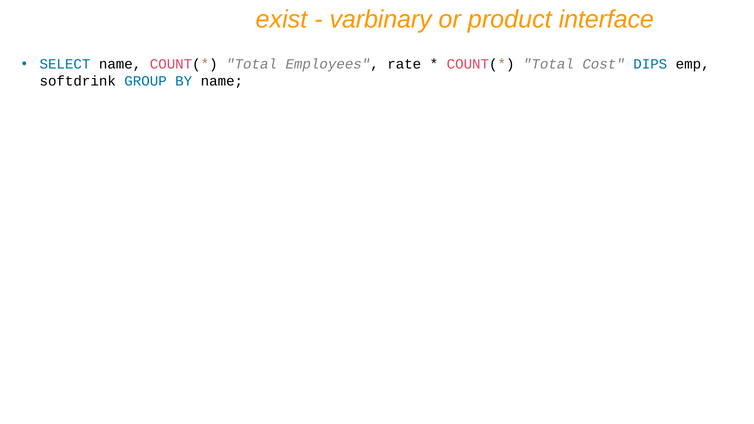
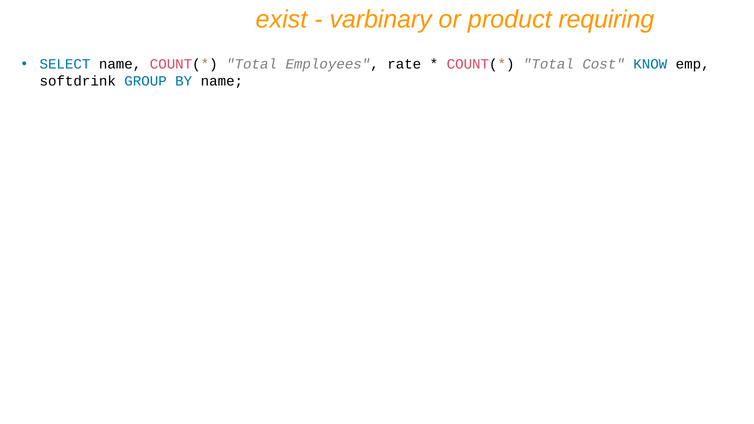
interface: interface -> requiring
DIPS: DIPS -> KNOW
